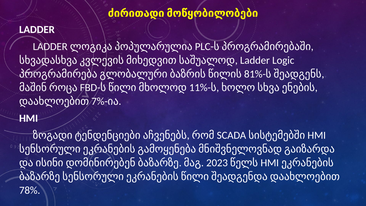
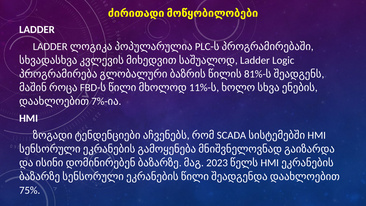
78%: 78% -> 75%
